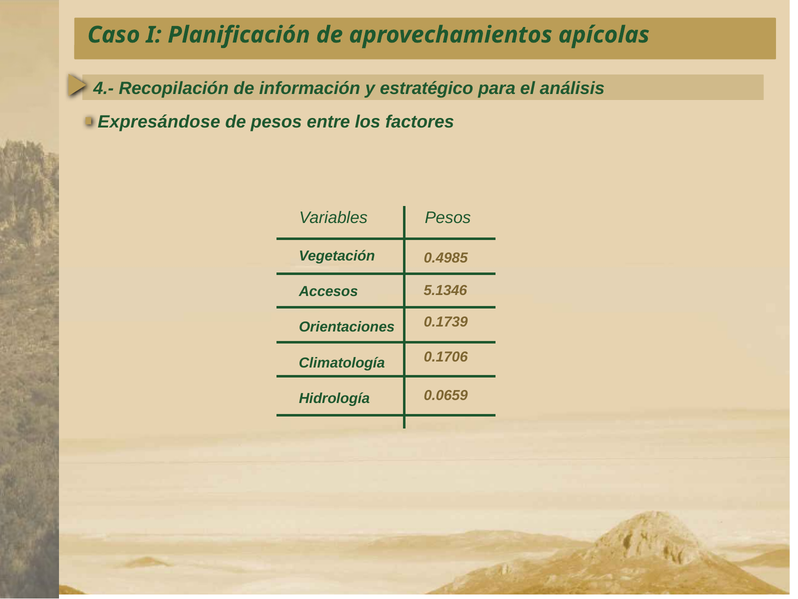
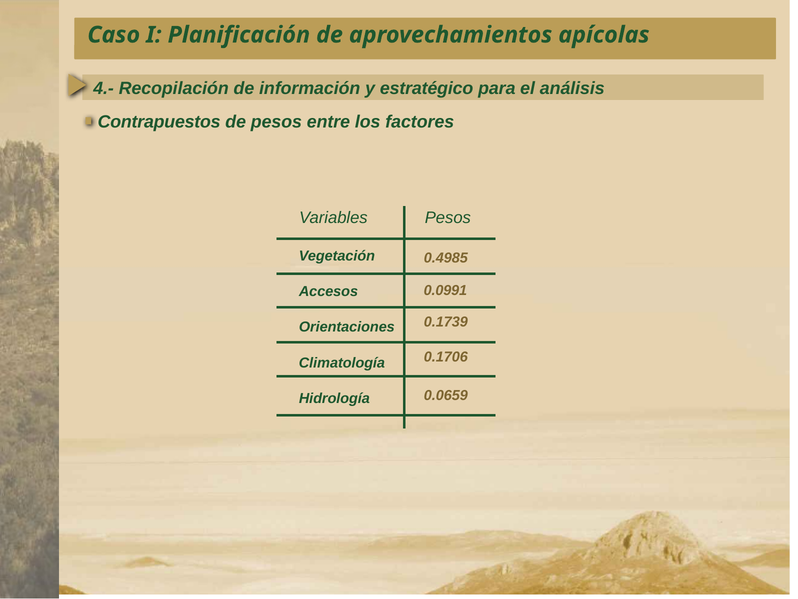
Expresándose: Expresándose -> Contrapuestos
5.1346: 5.1346 -> 0.0991
